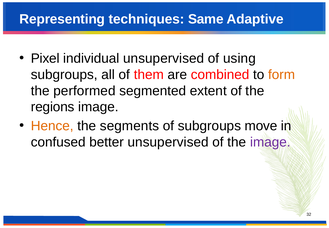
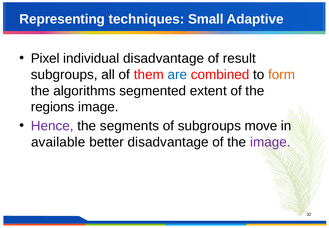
Same: Same -> Small
individual unsupervised: unsupervised -> disadvantage
using: using -> result
are colour: black -> blue
performed: performed -> algorithms
Hence colour: orange -> purple
confused: confused -> available
better unsupervised: unsupervised -> disadvantage
